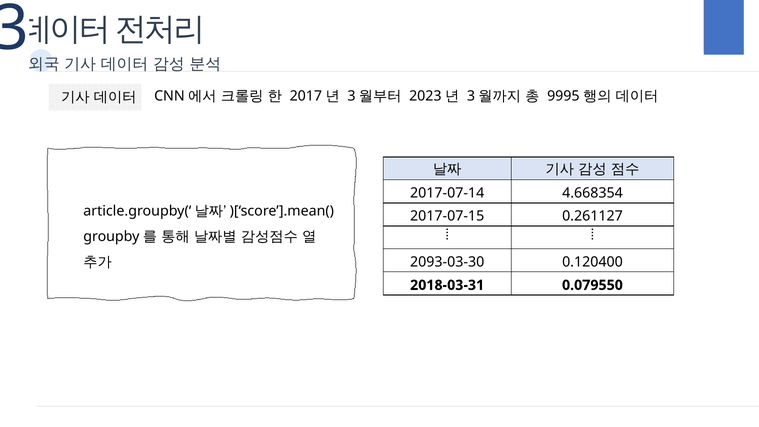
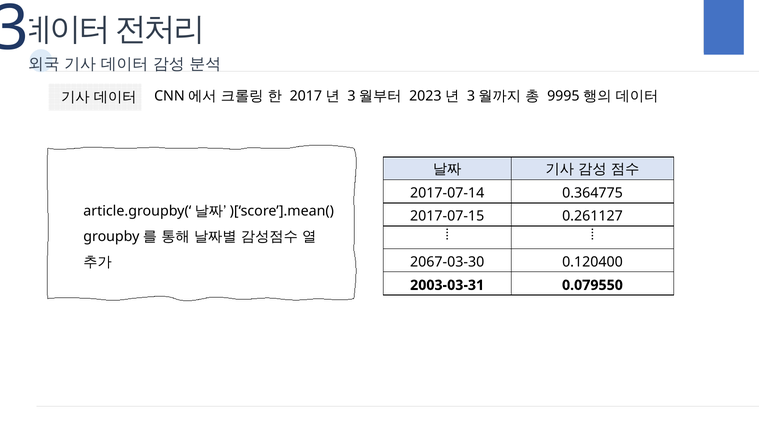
4.668354: 4.668354 -> 0.364775
2093-03-30: 2093-03-30 -> 2067-03-30
2018-03-31: 2018-03-31 -> 2003-03-31
